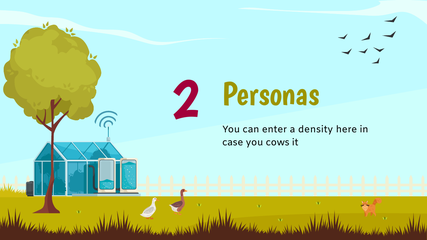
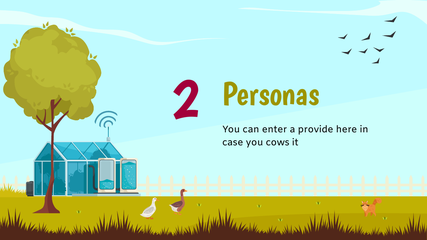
density: density -> provide
